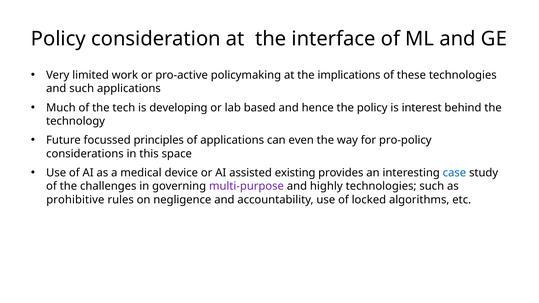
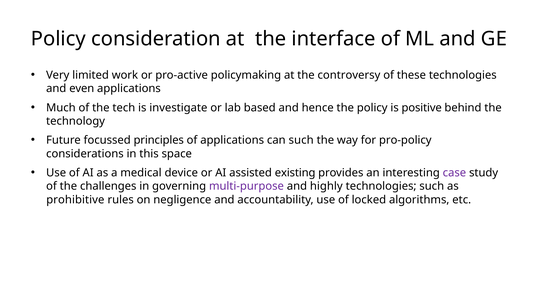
implications: implications -> controversy
and such: such -> even
developing: developing -> investigate
interest: interest -> positive
can even: even -> such
case colour: blue -> purple
